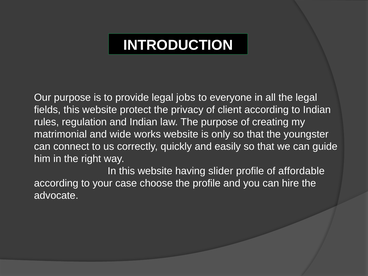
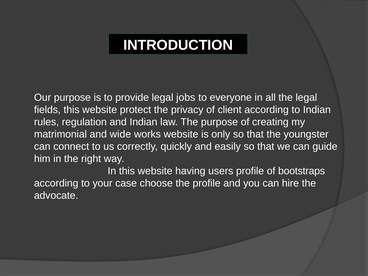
slider: slider -> users
affordable: affordable -> bootstraps
